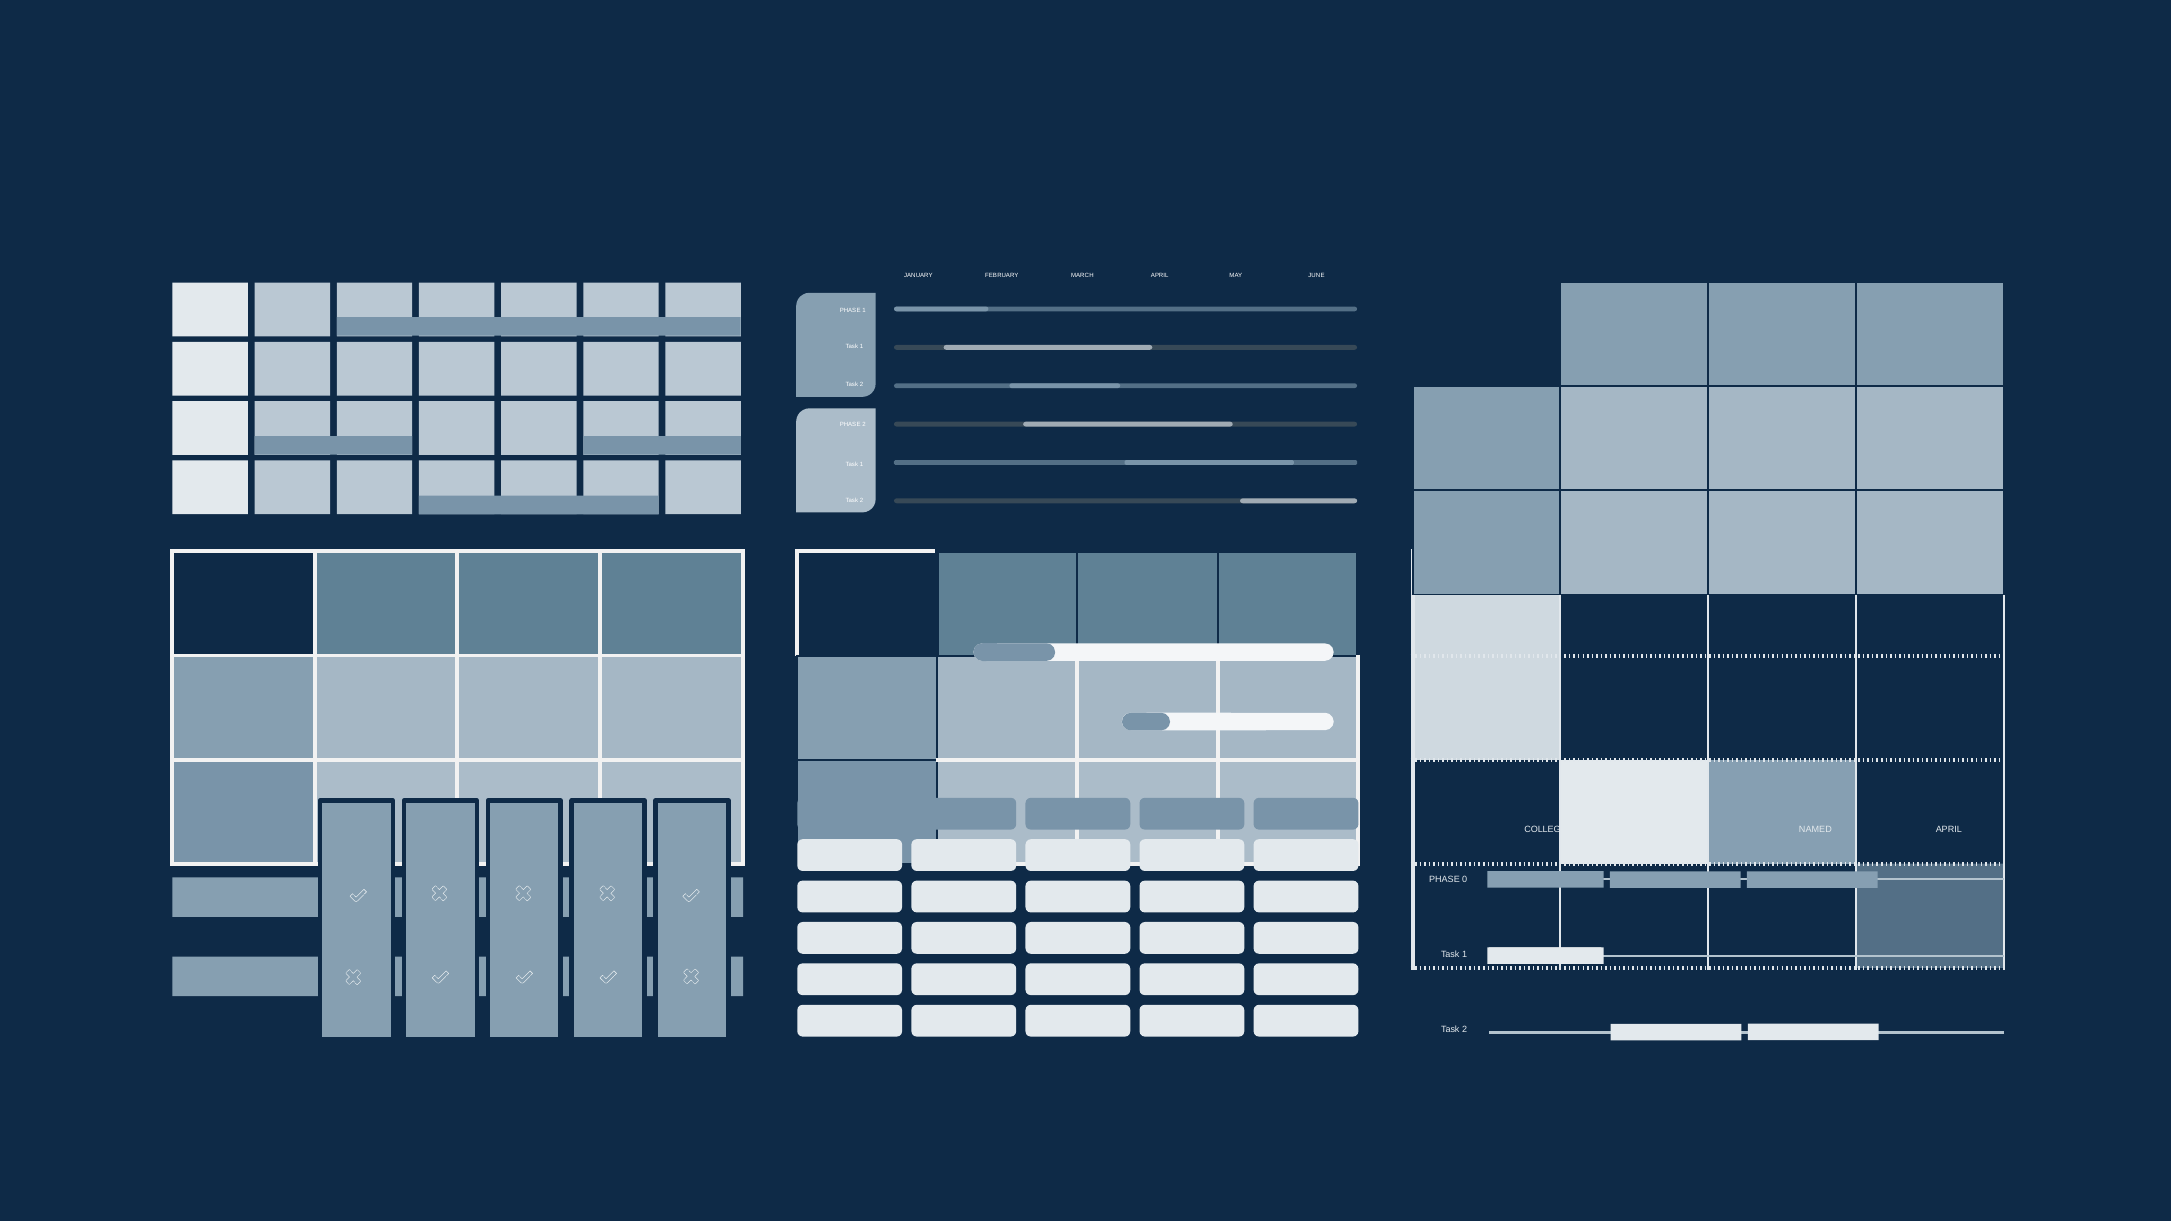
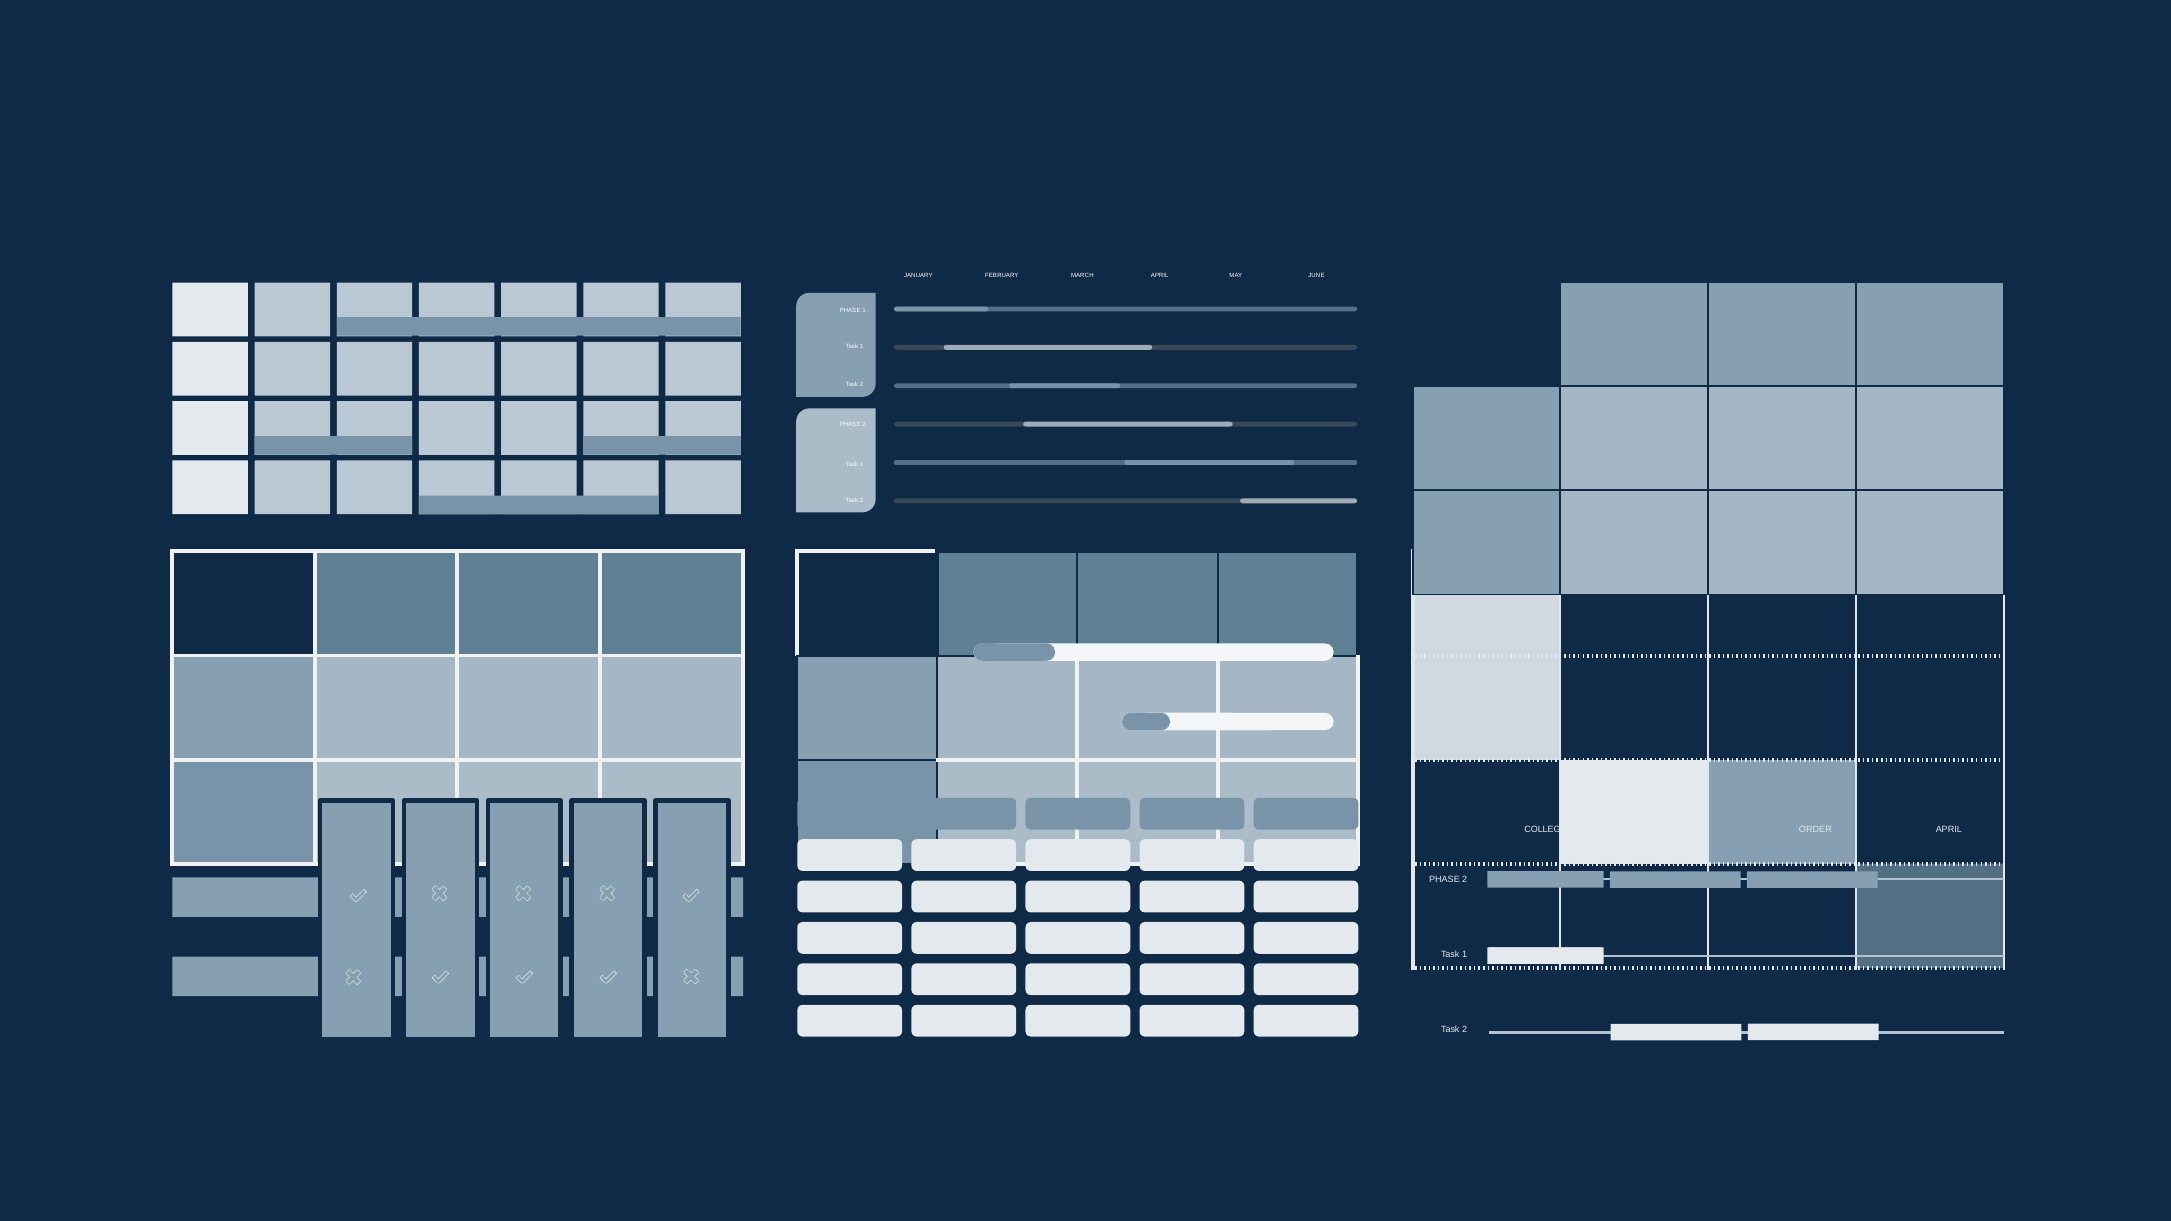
NAMED: NAMED -> ORDER
0 at (1465, 880): 0 -> 2
